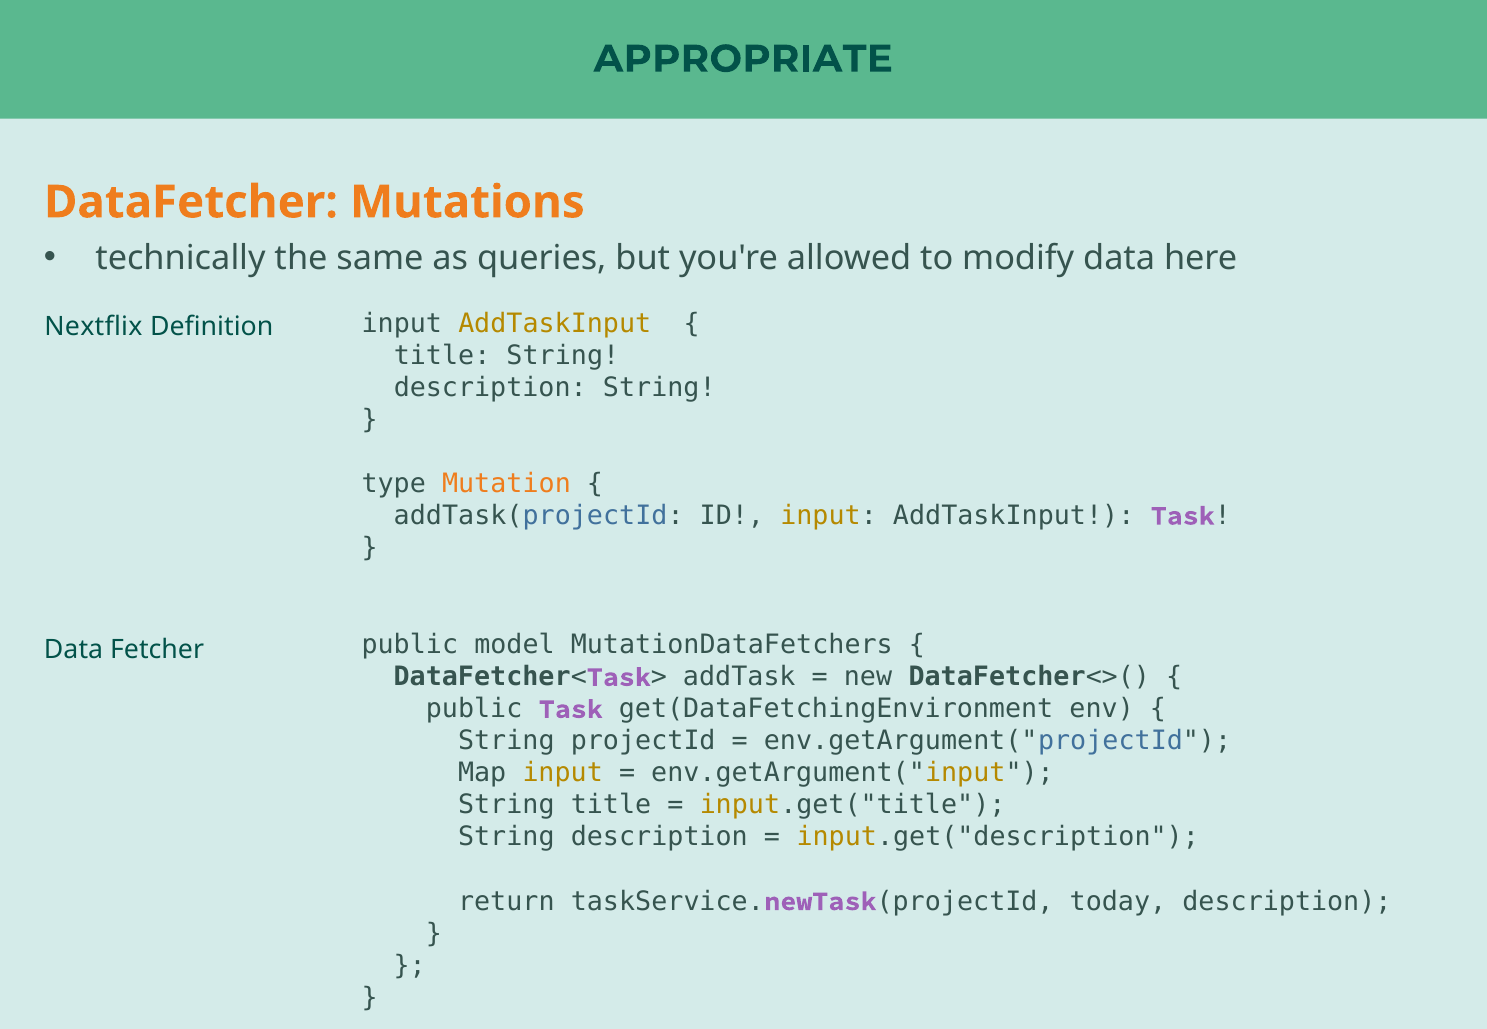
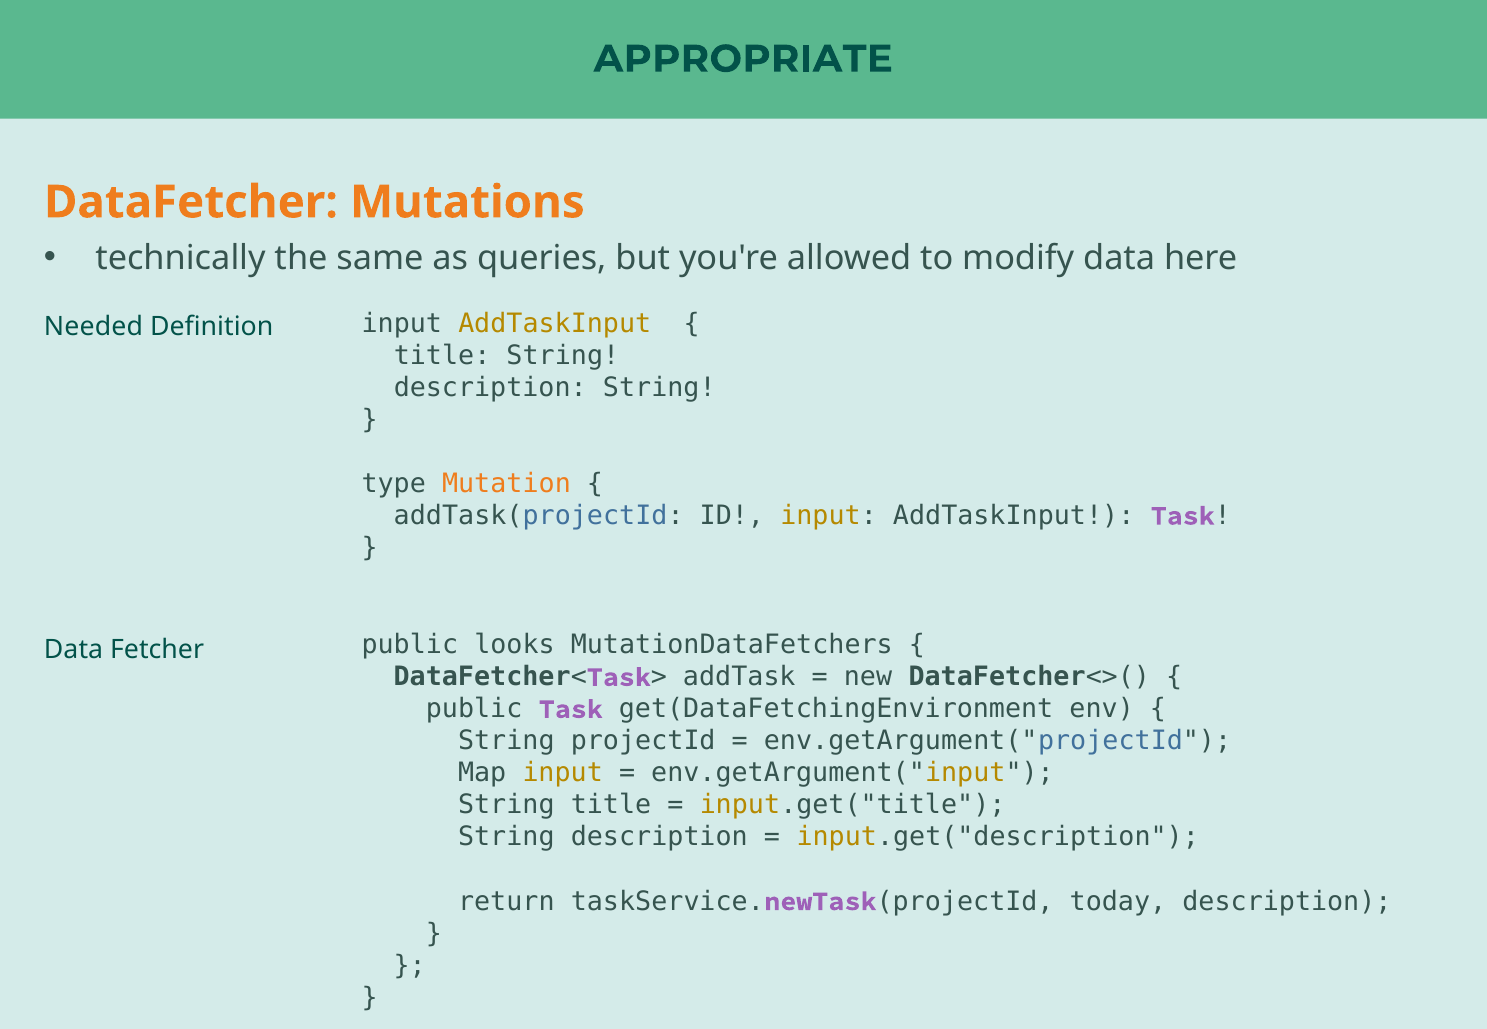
Nextflix: Nextflix -> Needed
model: model -> looks
